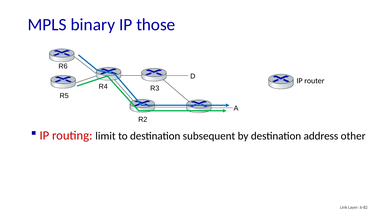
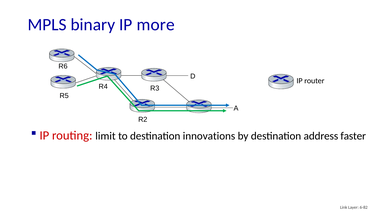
those: those -> more
subsequent: subsequent -> innovations
other: other -> faster
